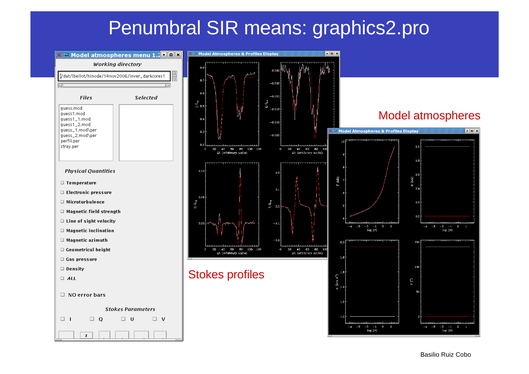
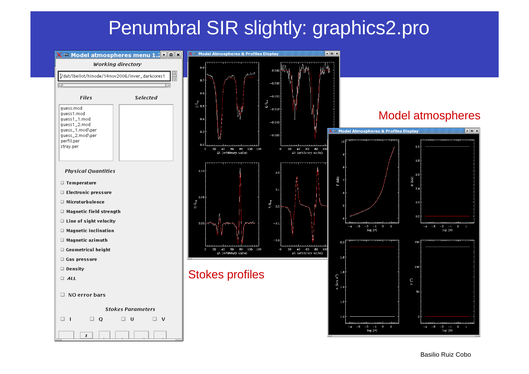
means: means -> slightly
